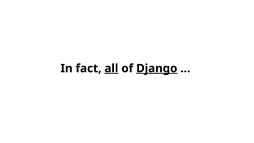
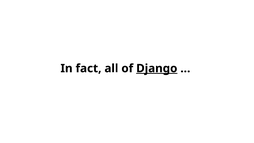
all underline: present -> none
